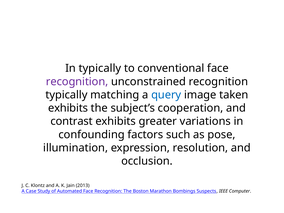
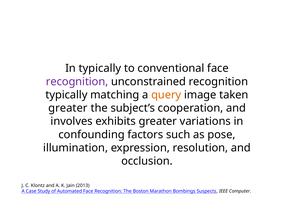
query colour: blue -> orange
exhibits at (68, 108): exhibits -> greater
contrast: contrast -> involves
